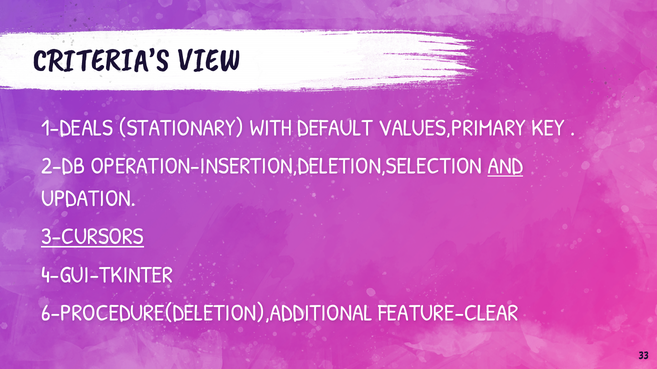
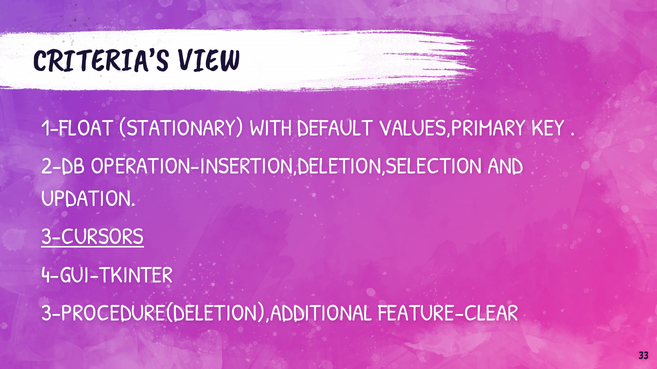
1-DEALS: 1-DEALS -> 1-FLOAT
AND underline: present -> none
6-PROCEDURE(DELETION),ADDITIONAL: 6-PROCEDURE(DELETION),ADDITIONAL -> 3-PROCEDURE(DELETION),ADDITIONAL
